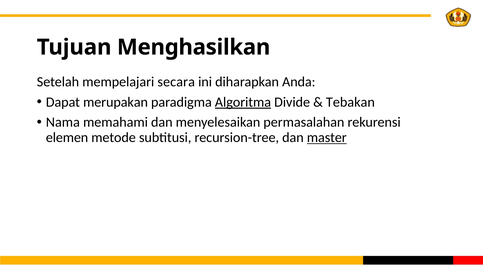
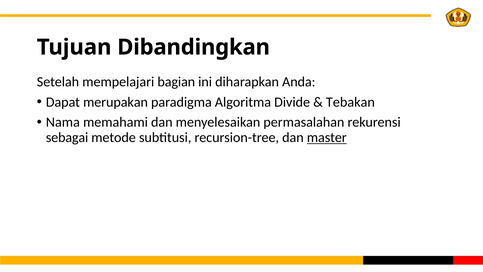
Menghasilkan: Menghasilkan -> Dibandingkan
secara: secara -> bagian
Algoritma underline: present -> none
elemen: elemen -> sebagai
